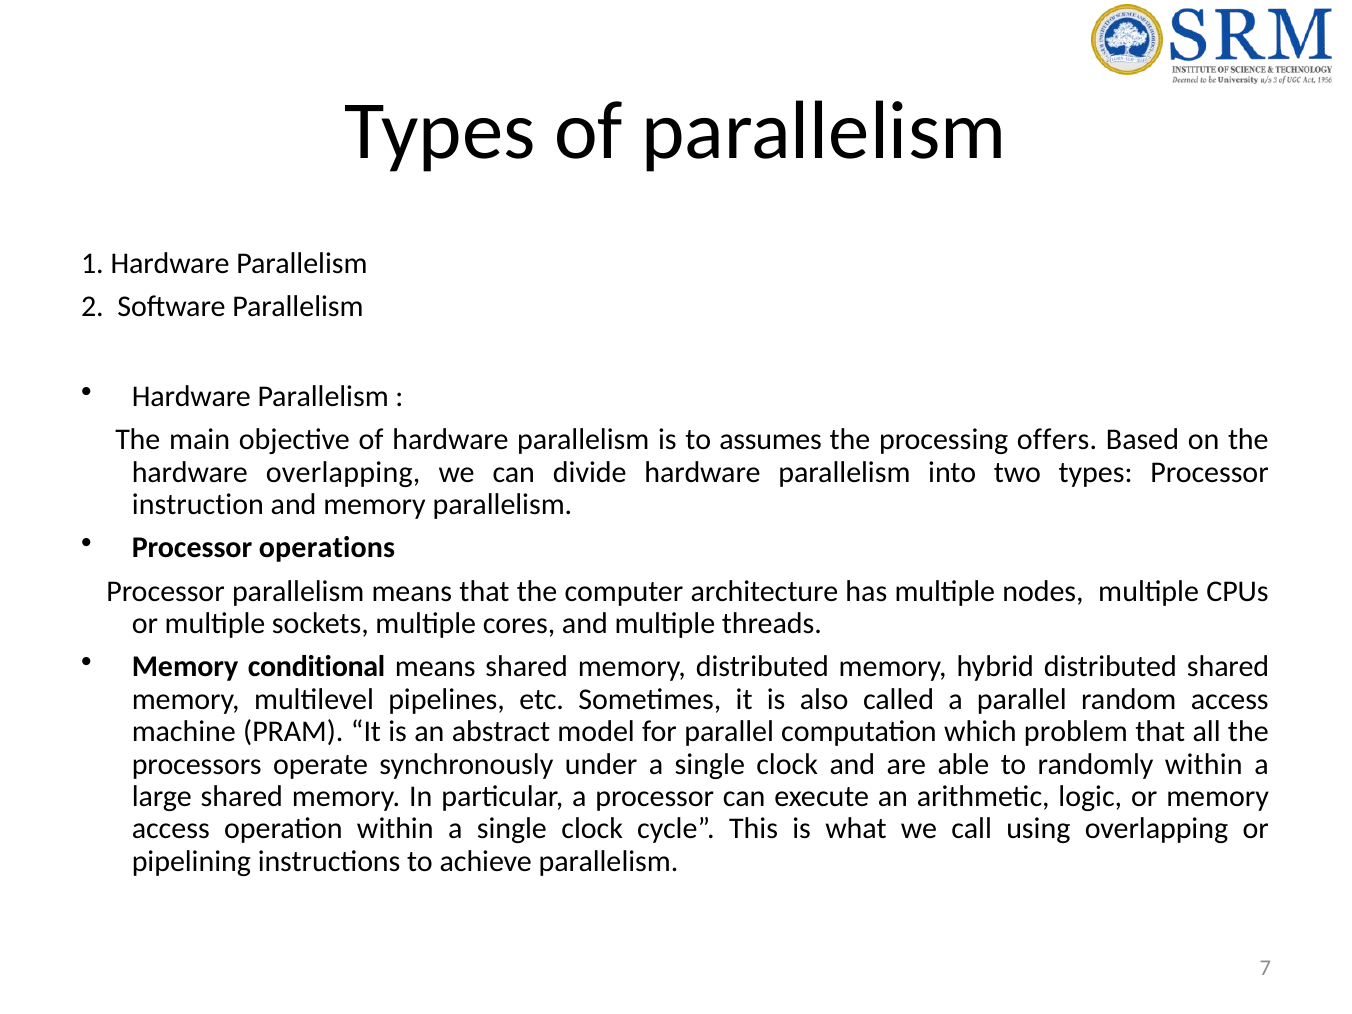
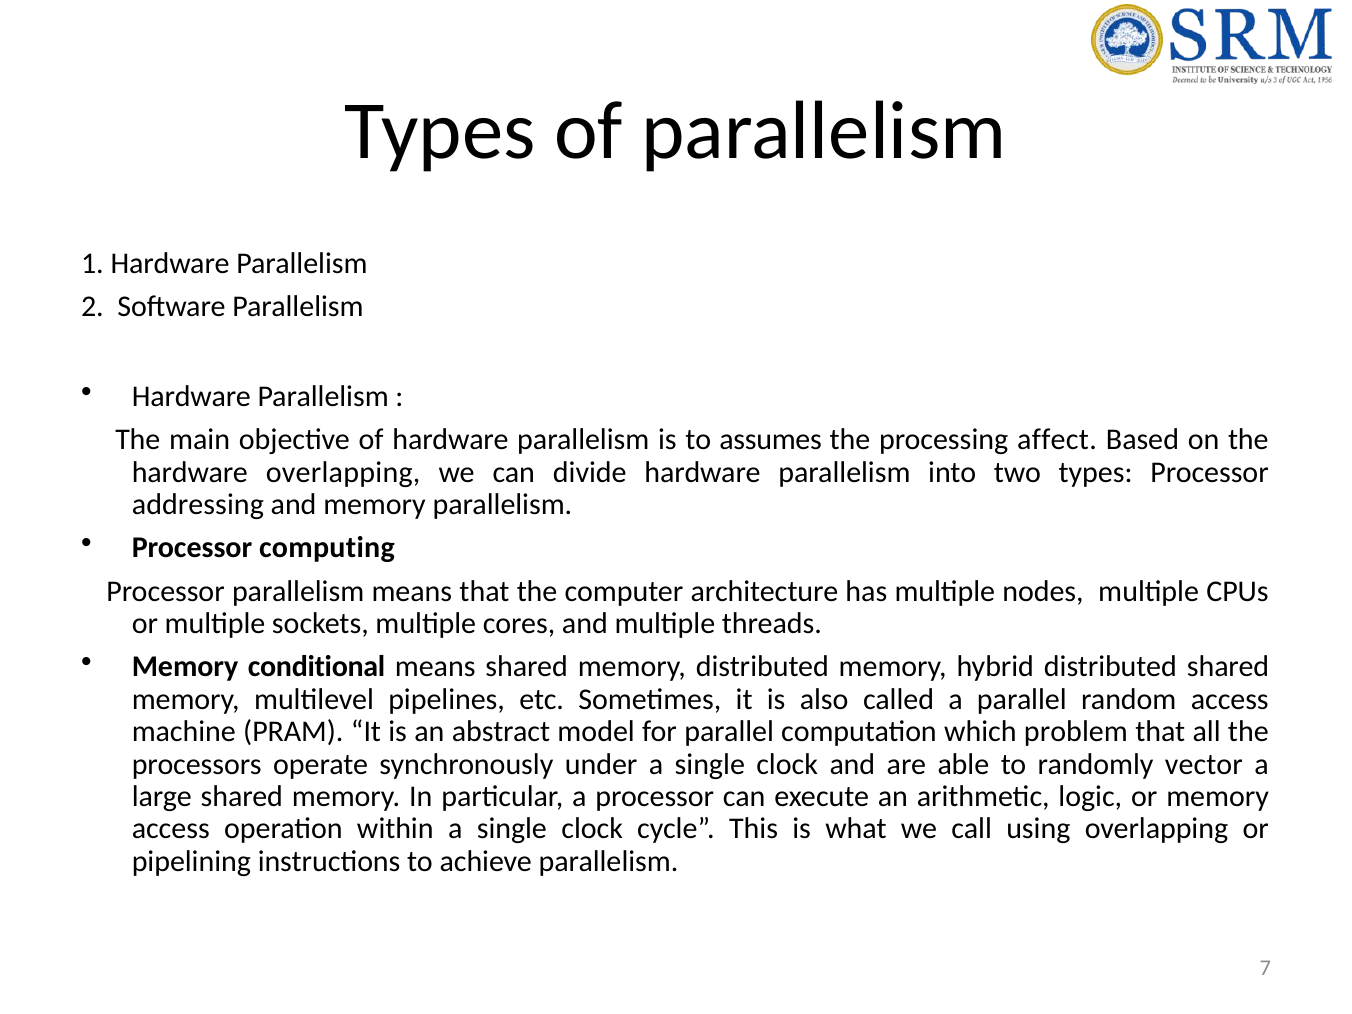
offers: offers -> affect
instruction: instruction -> addressing
operations: operations -> computing
randomly within: within -> vector
